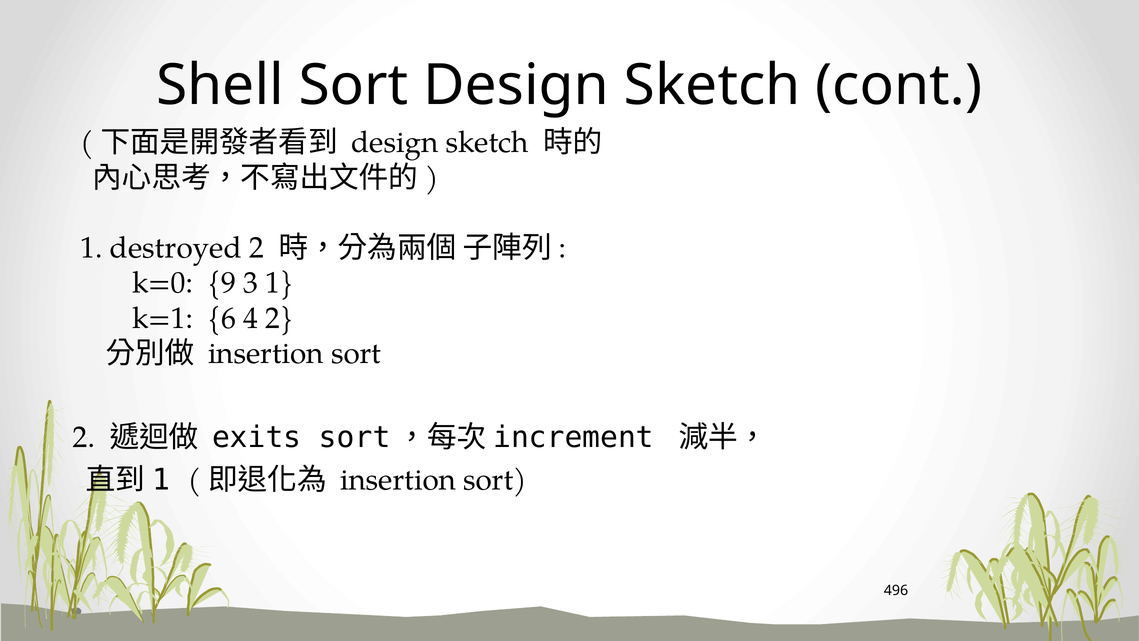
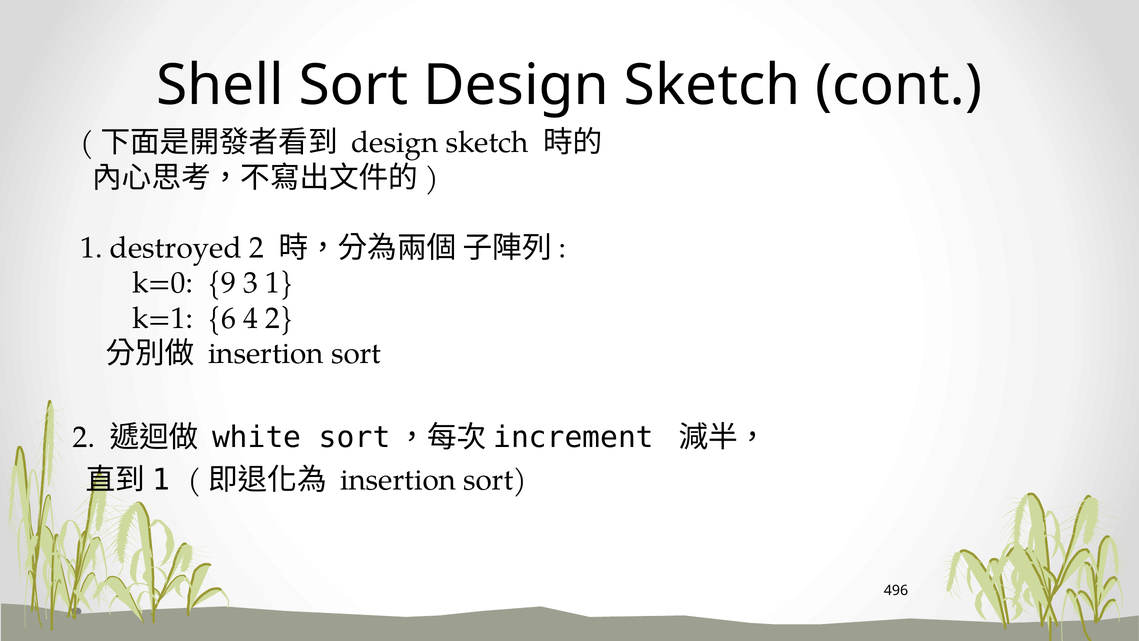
exits: exits -> white
